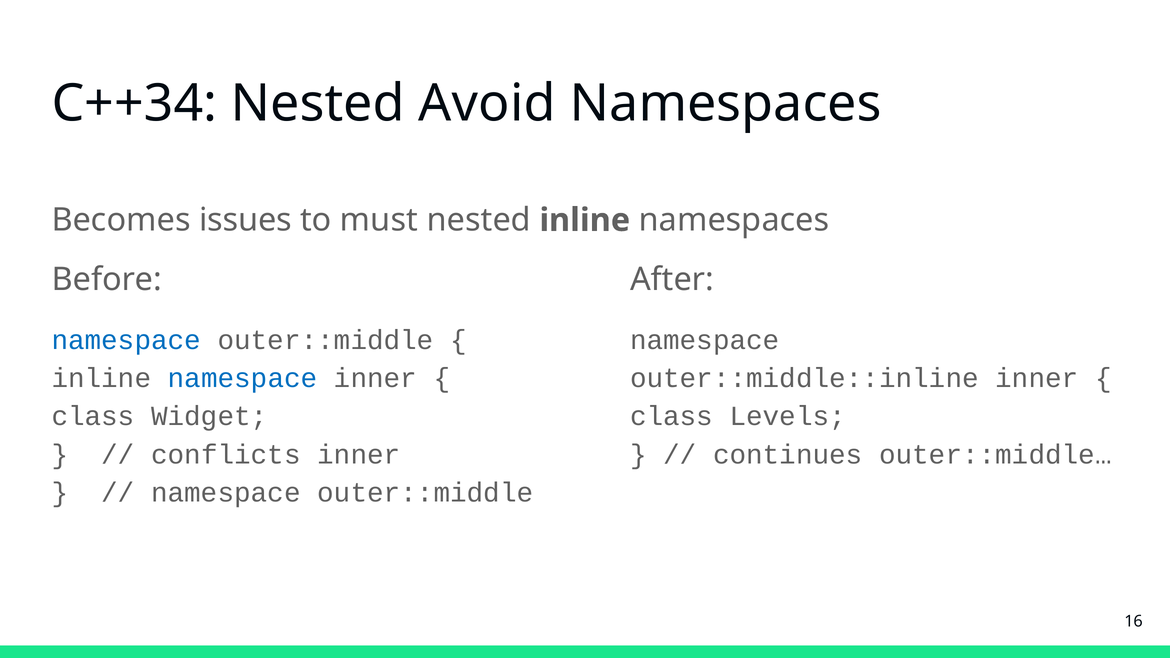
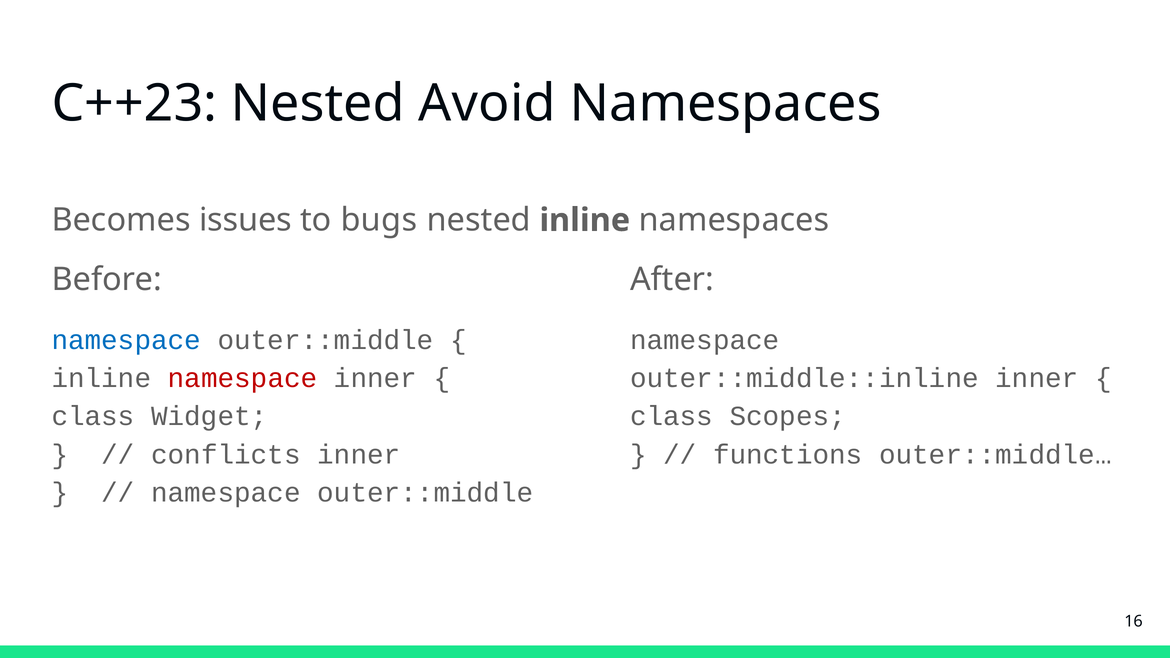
C++34: C++34 -> C++23
must: must -> bugs
namespace at (243, 378) colour: blue -> red
Levels: Levels -> Scopes
continues: continues -> functions
